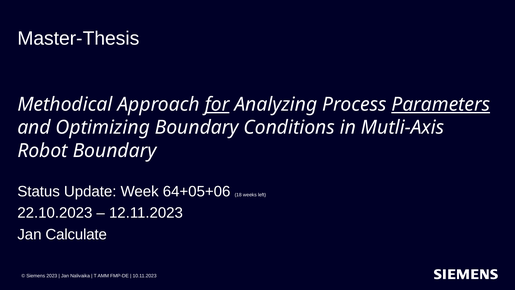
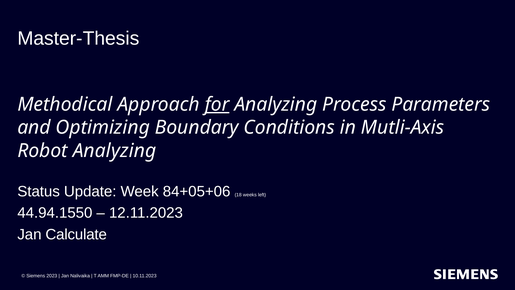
Parameters underline: present -> none
Robot Boundary: Boundary -> Analyzing
64+05+06: 64+05+06 -> 84+05+06
22.10.2023: 22.10.2023 -> 44.94.1550
